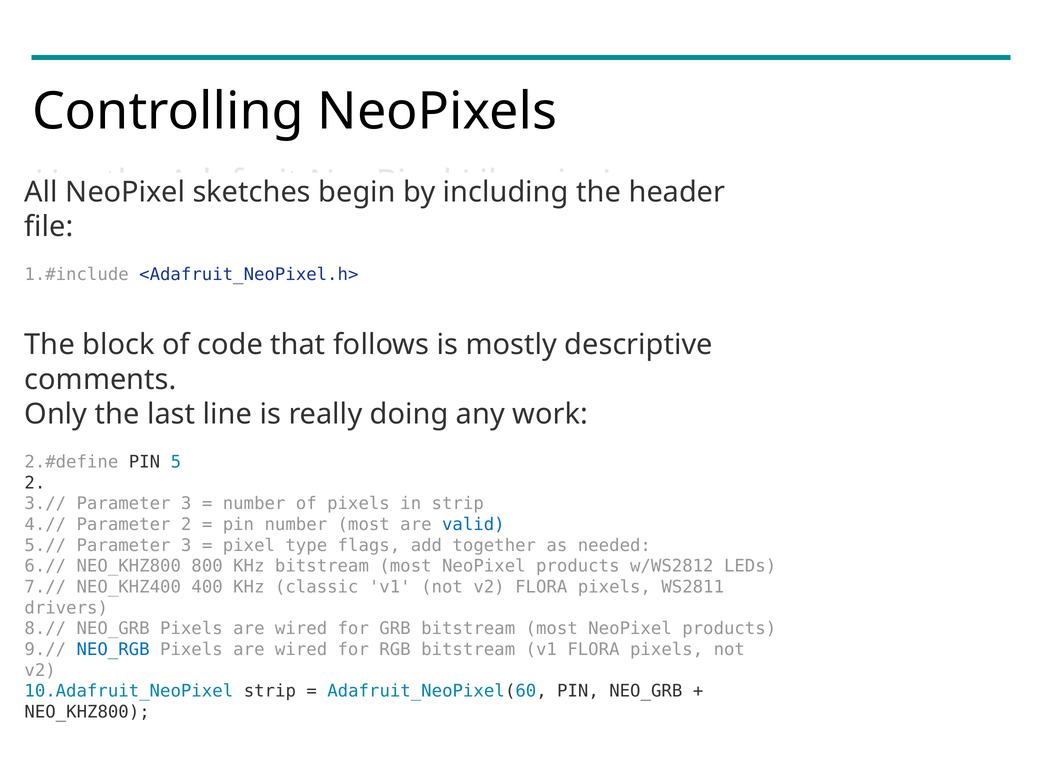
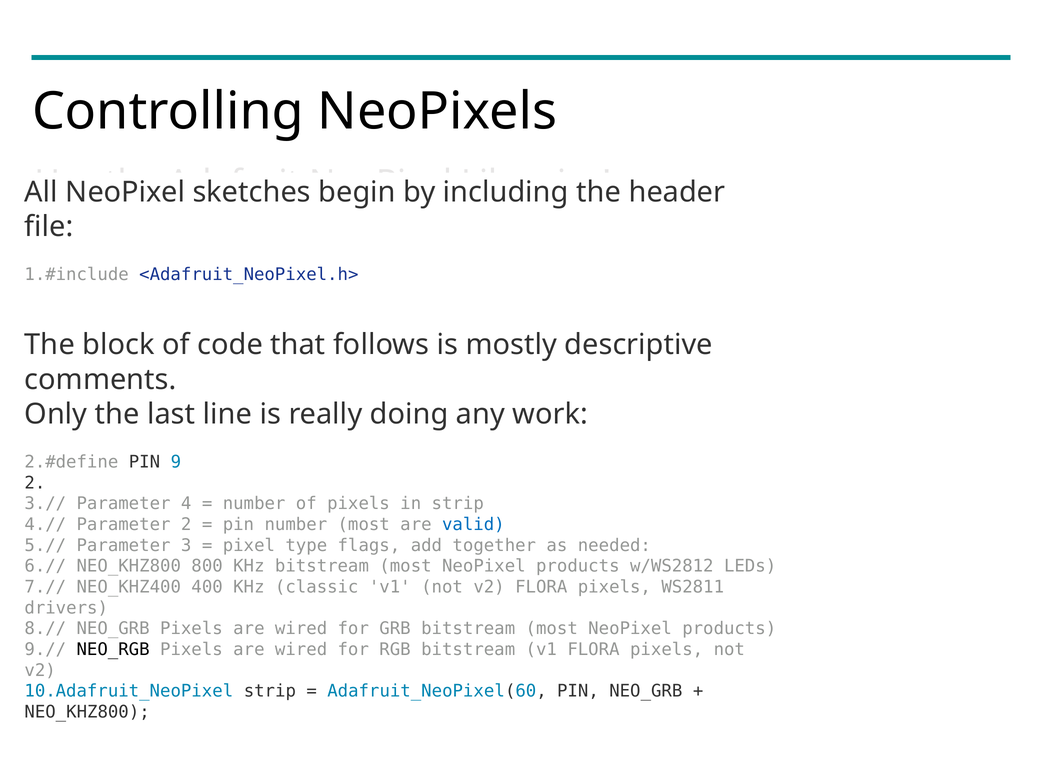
5: 5 -> 9
3 at (186, 504): 3 -> 4
NEO_RGB colour: blue -> black
